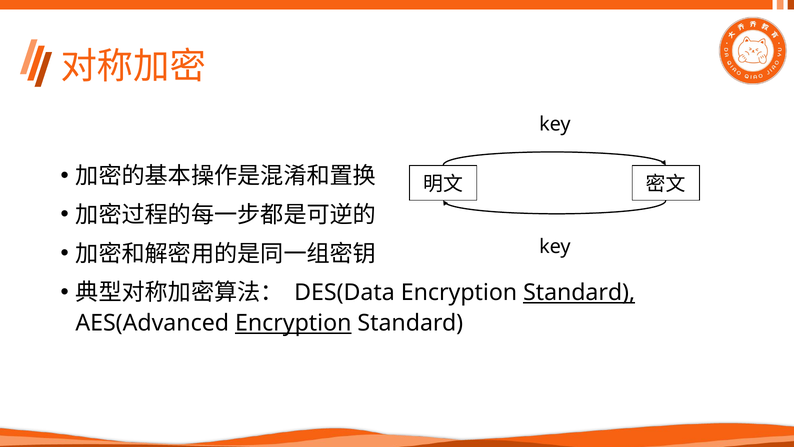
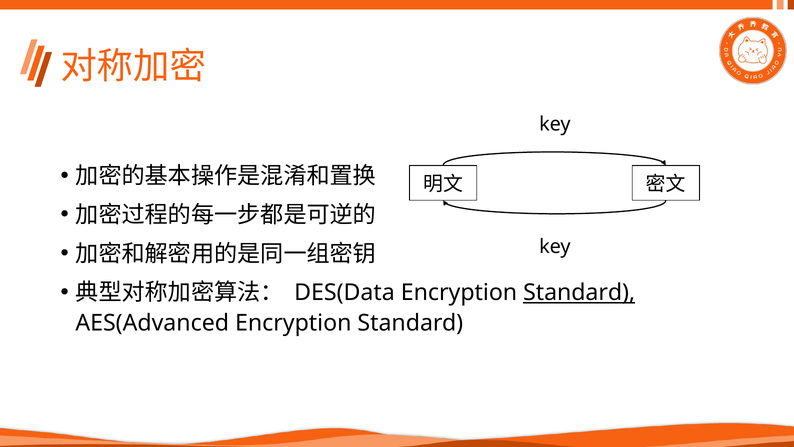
Encryption at (293, 323) underline: present -> none
